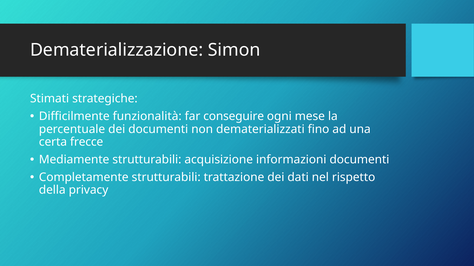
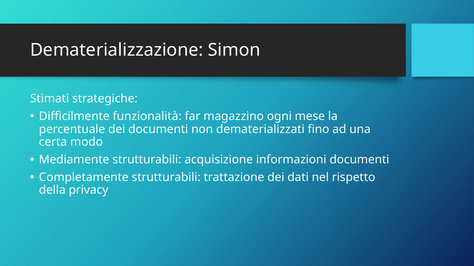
conseguire: conseguire -> magazzino
frecce: frecce -> modo
